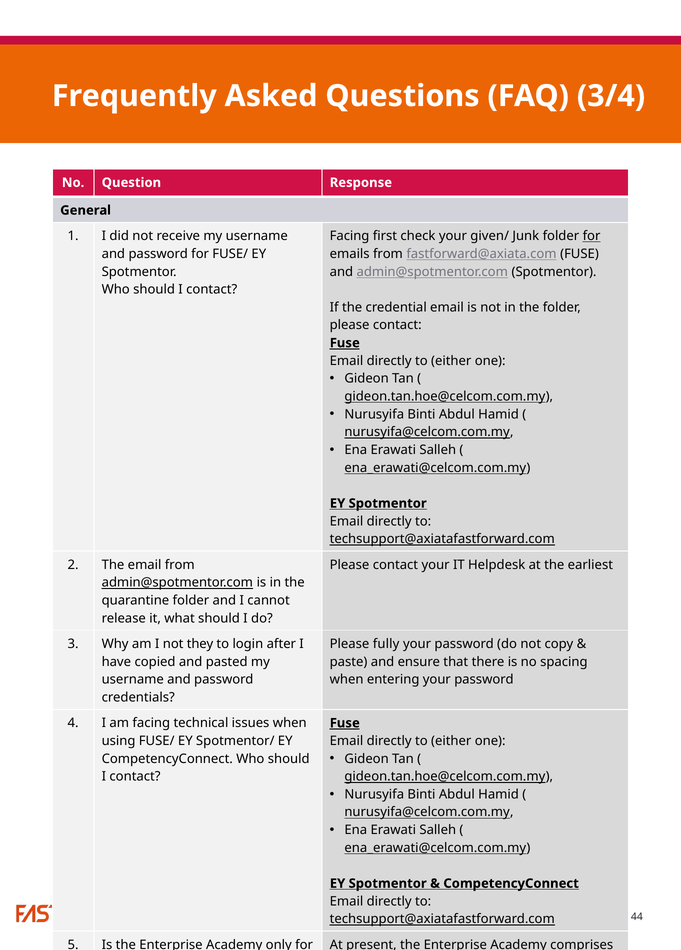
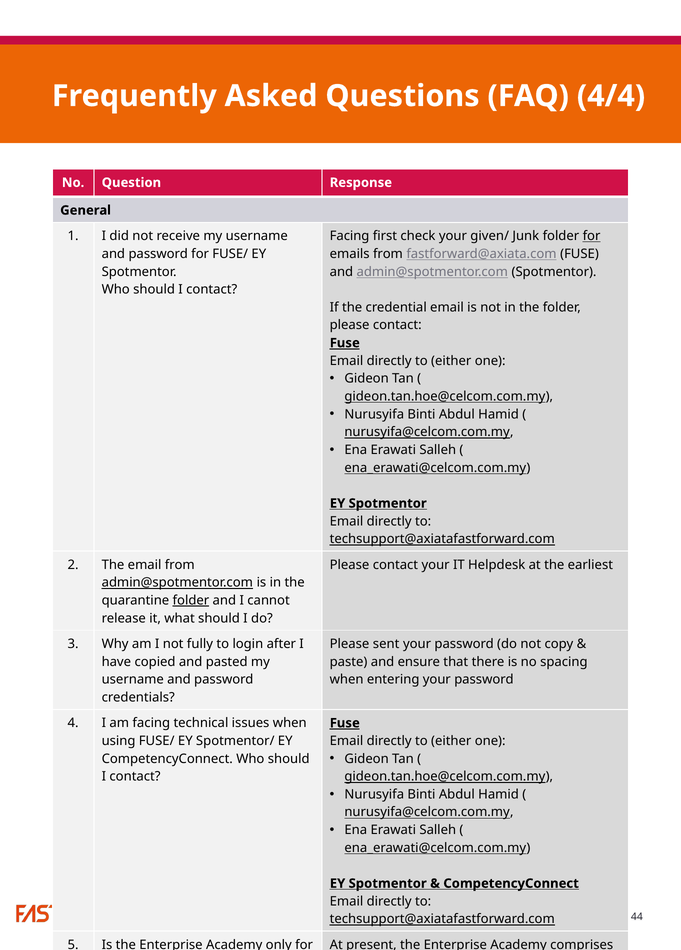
3/4: 3/4 -> 4/4
folder at (191, 601) underline: none -> present
they: they -> fully
fully: fully -> sent
